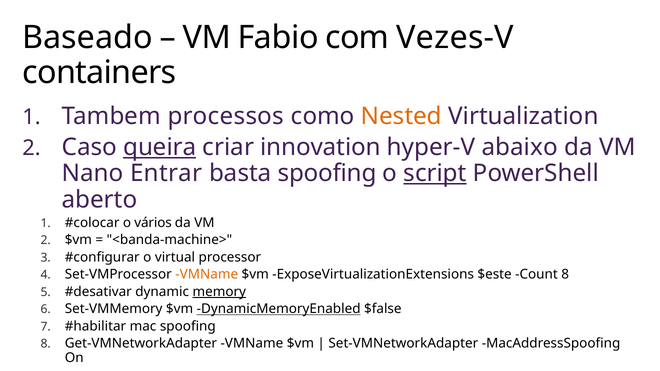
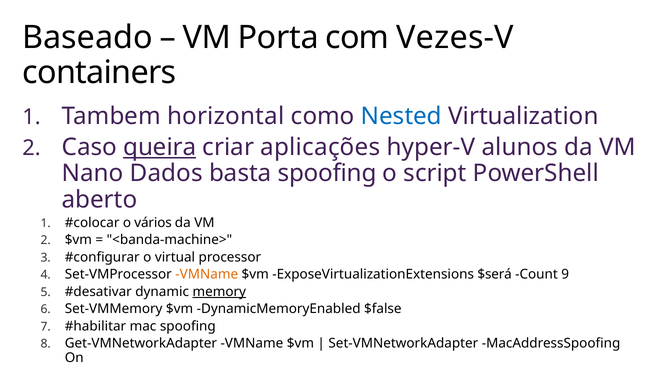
Fabio: Fabio -> Porta
processos: processos -> horizontal
Nested colour: orange -> blue
innovation: innovation -> aplicações
abaixo: abaixo -> alunos
Entrar: Entrar -> Dados
script underline: present -> none
$este: $este -> $será
Count 8: 8 -> 9
DynamicMemoryEnabled underline: present -> none
